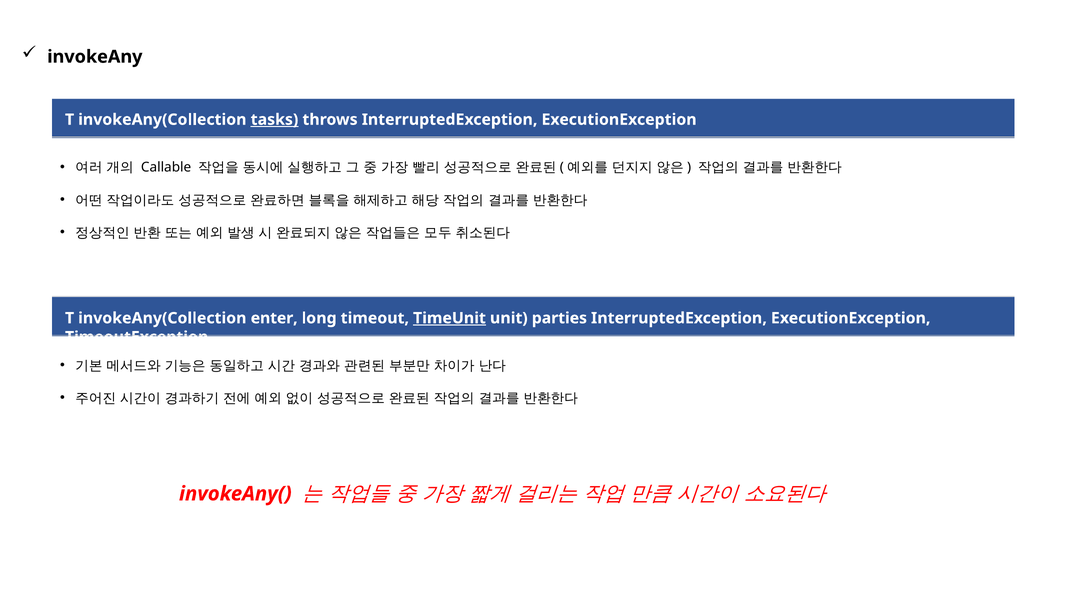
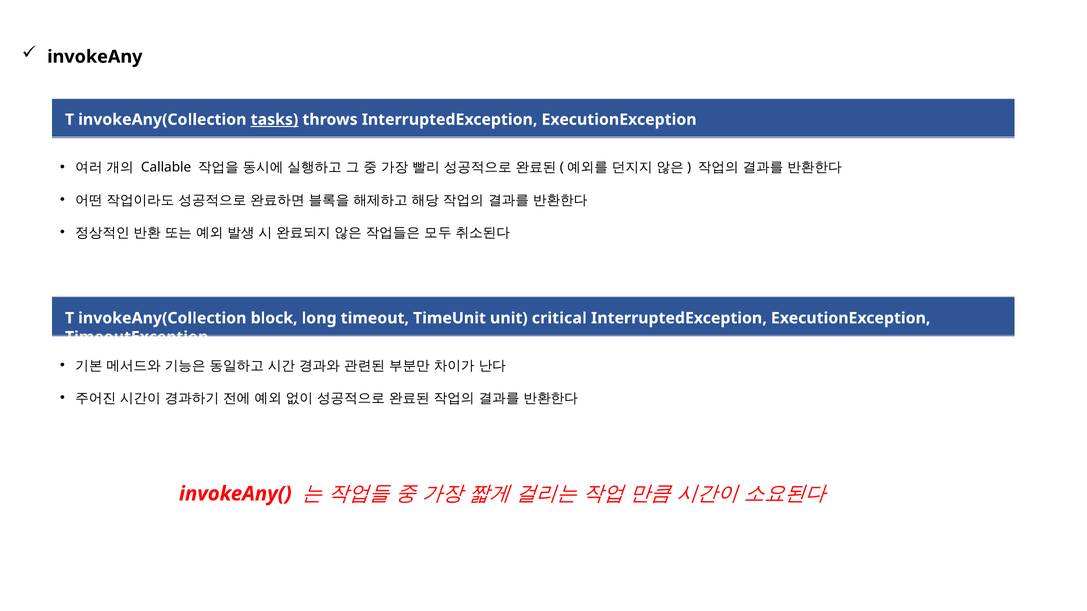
enter: enter -> block
TimeUnit underline: present -> none
parties: parties -> critical
